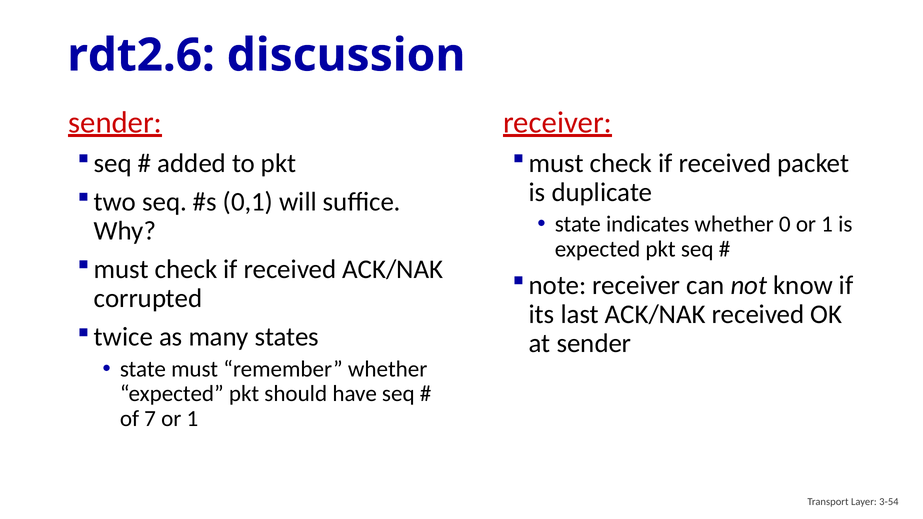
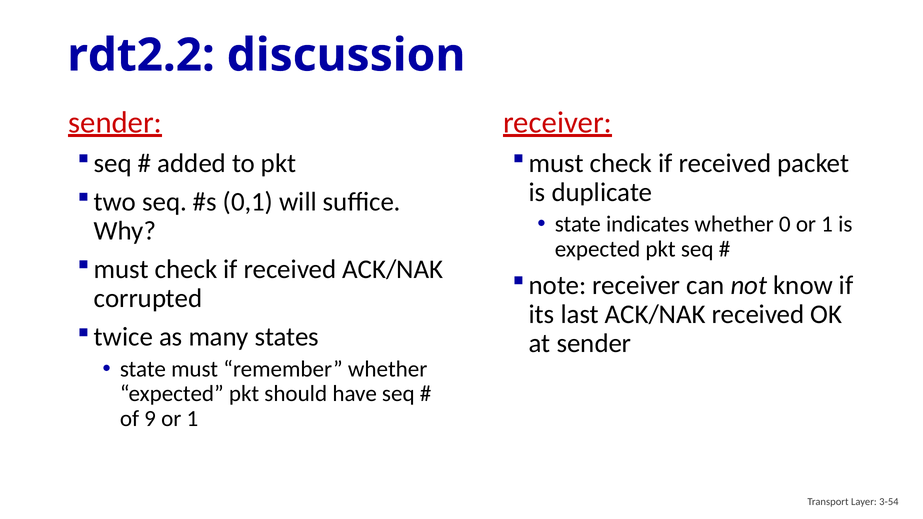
rdt2.6: rdt2.6 -> rdt2.2
7: 7 -> 9
